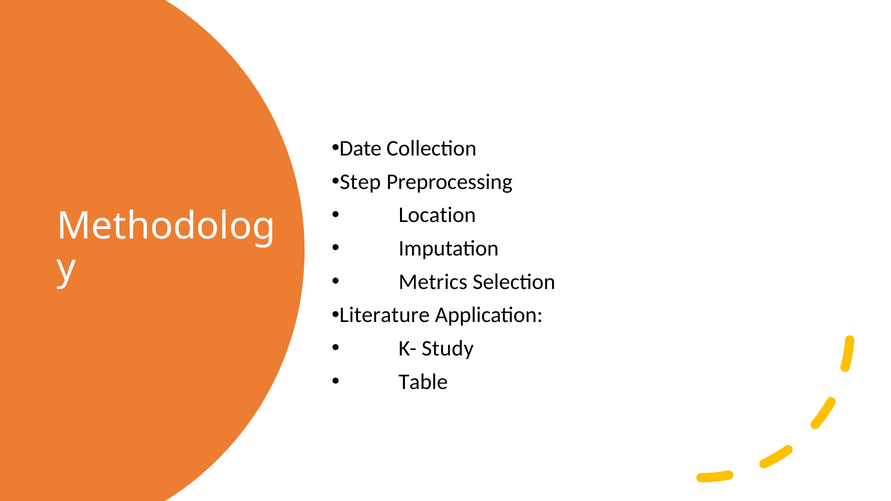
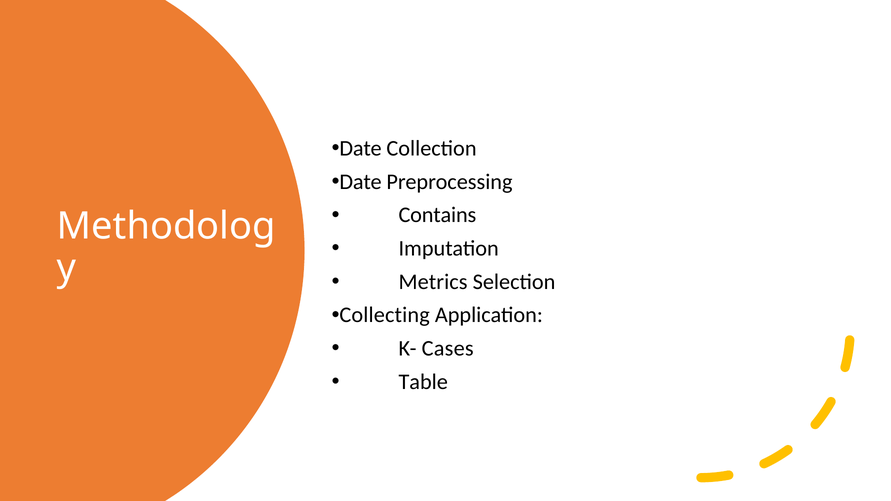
Step at (360, 182): Step -> Date
Location: Location -> Contains
Literature: Literature -> Collecting
Study: Study -> Cases
